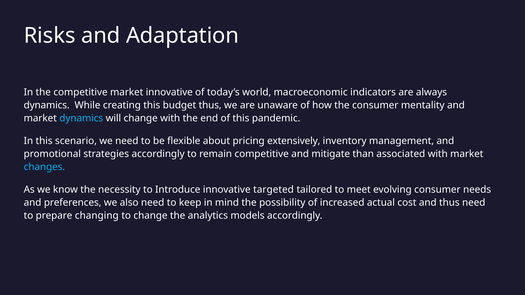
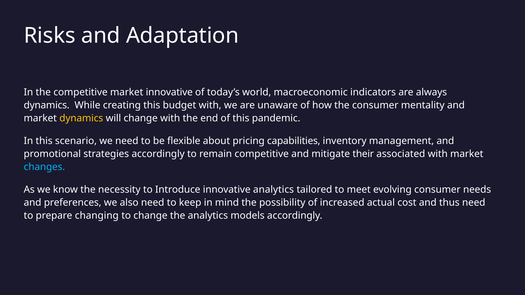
budget thus: thus -> with
dynamics at (81, 118) colour: light blue -> yellow
extensively: extensively -> capabilities
than: than -> their
innovative targeted: targeted -> analytics
